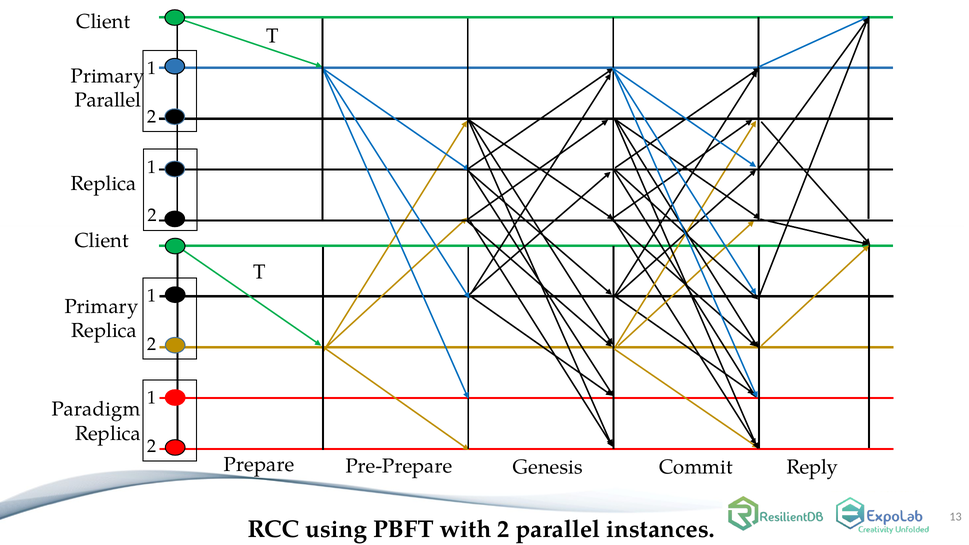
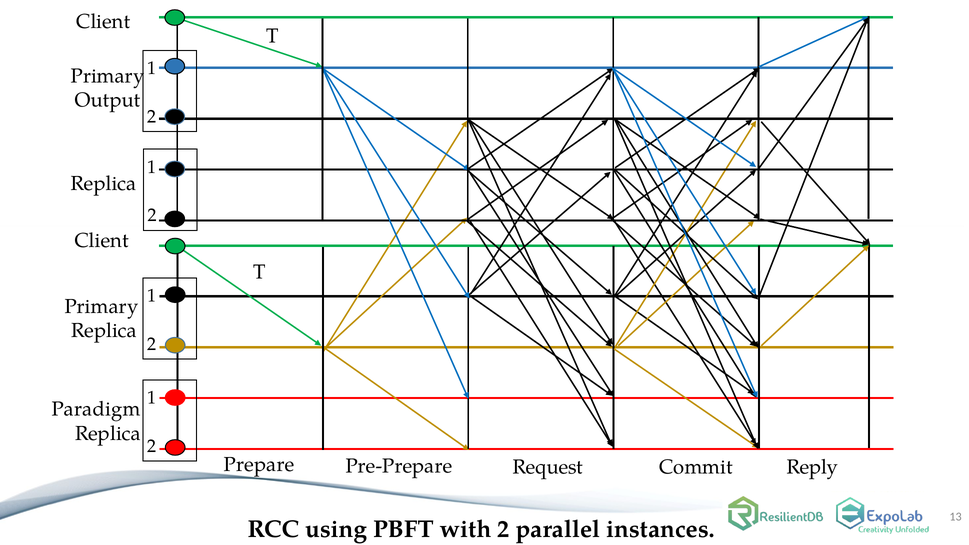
Parallel at (108, 100): Parallel -> Output
Genesis: Genesis -> Request
